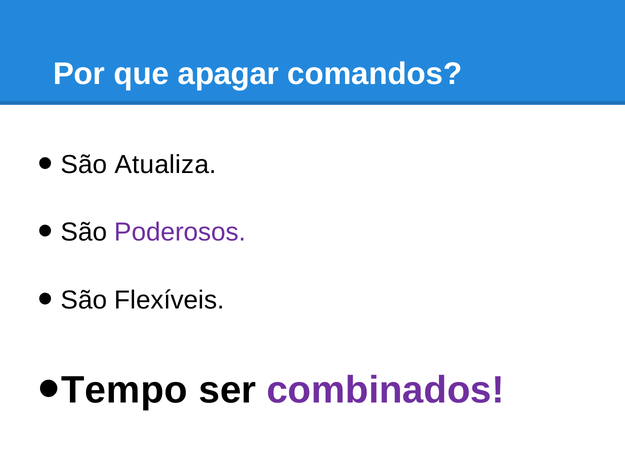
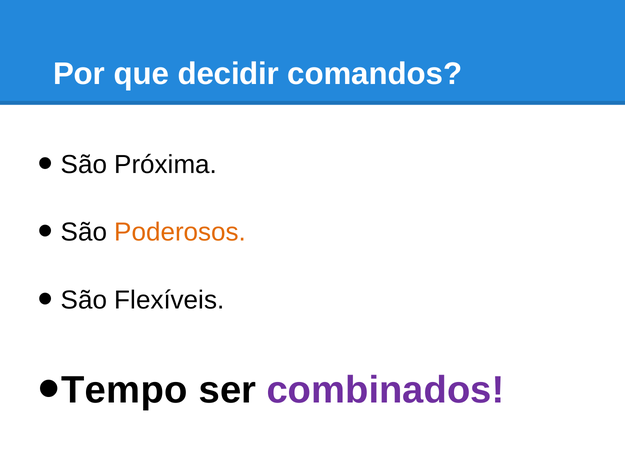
apagar: apagar -> decidir
Atualiza: Atualiza -> Próxima
Poderosos colour: purple -> orange
